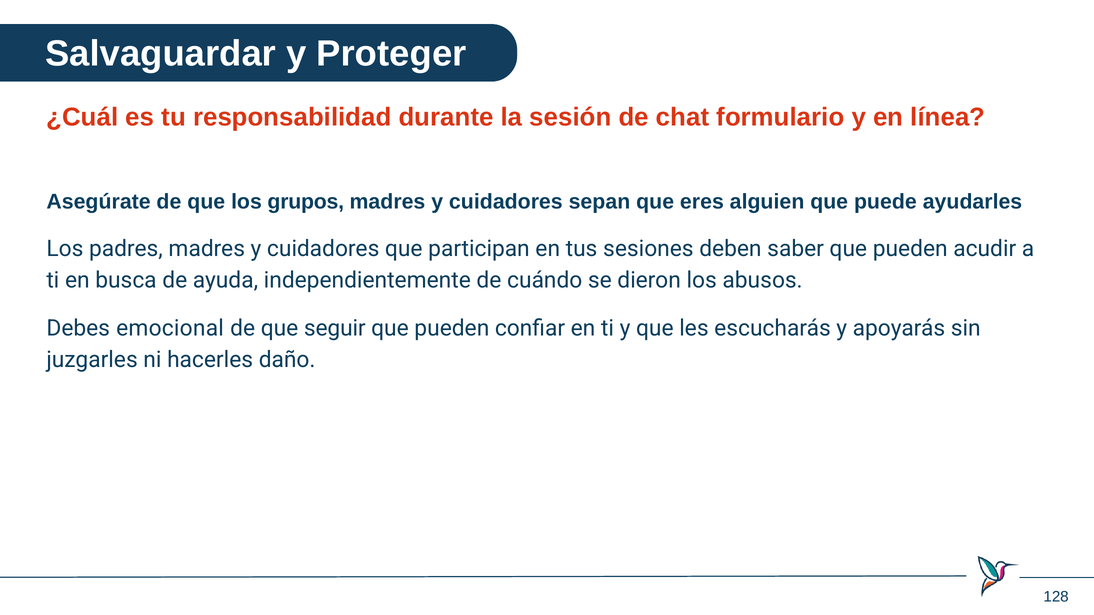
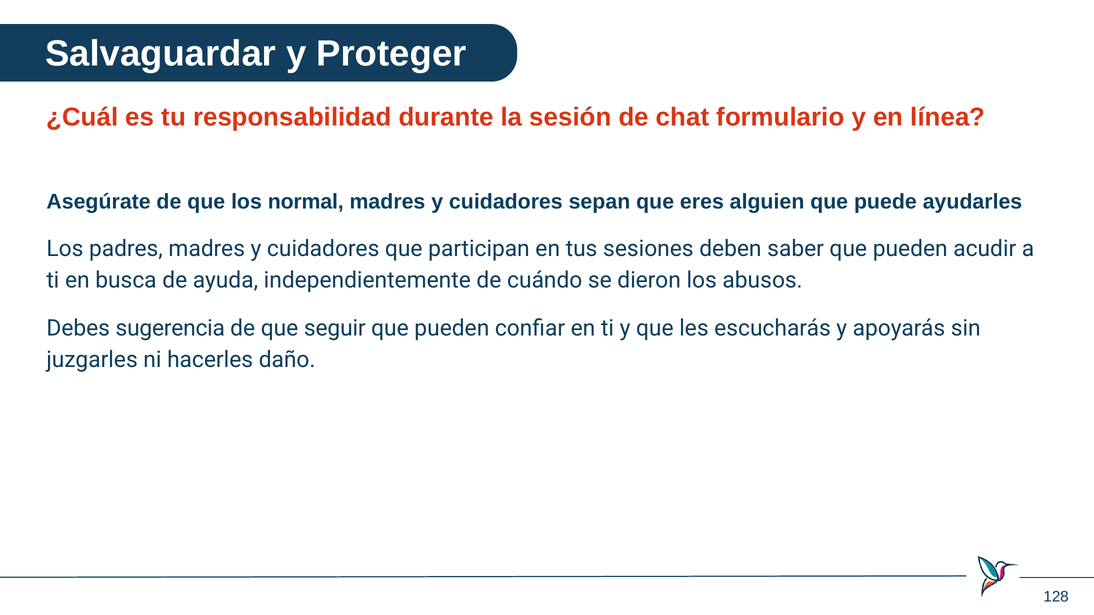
grupos: grupos -> normal
emocional: emocional -> sugerencia
